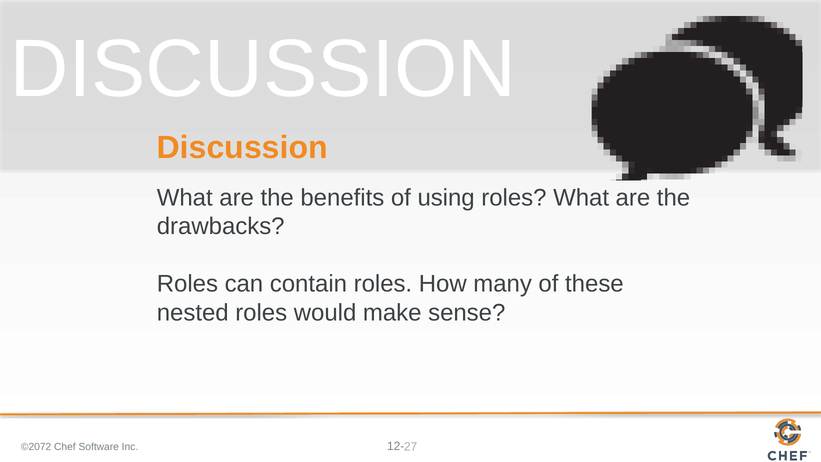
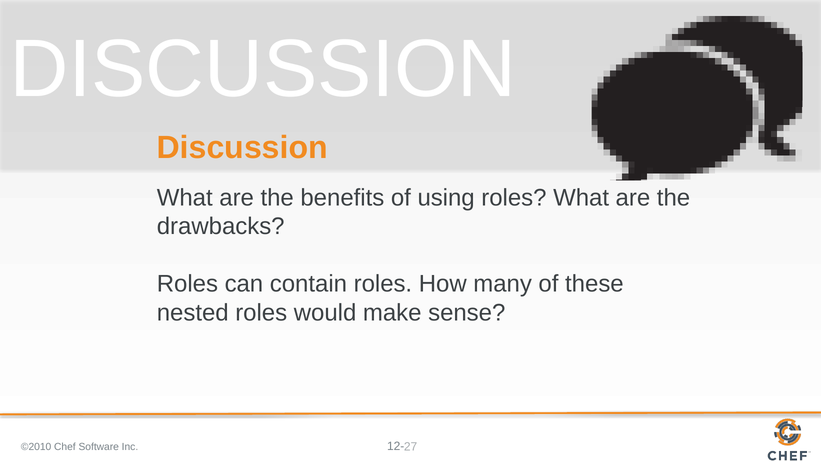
©2072: ©2072 -> ©2010
